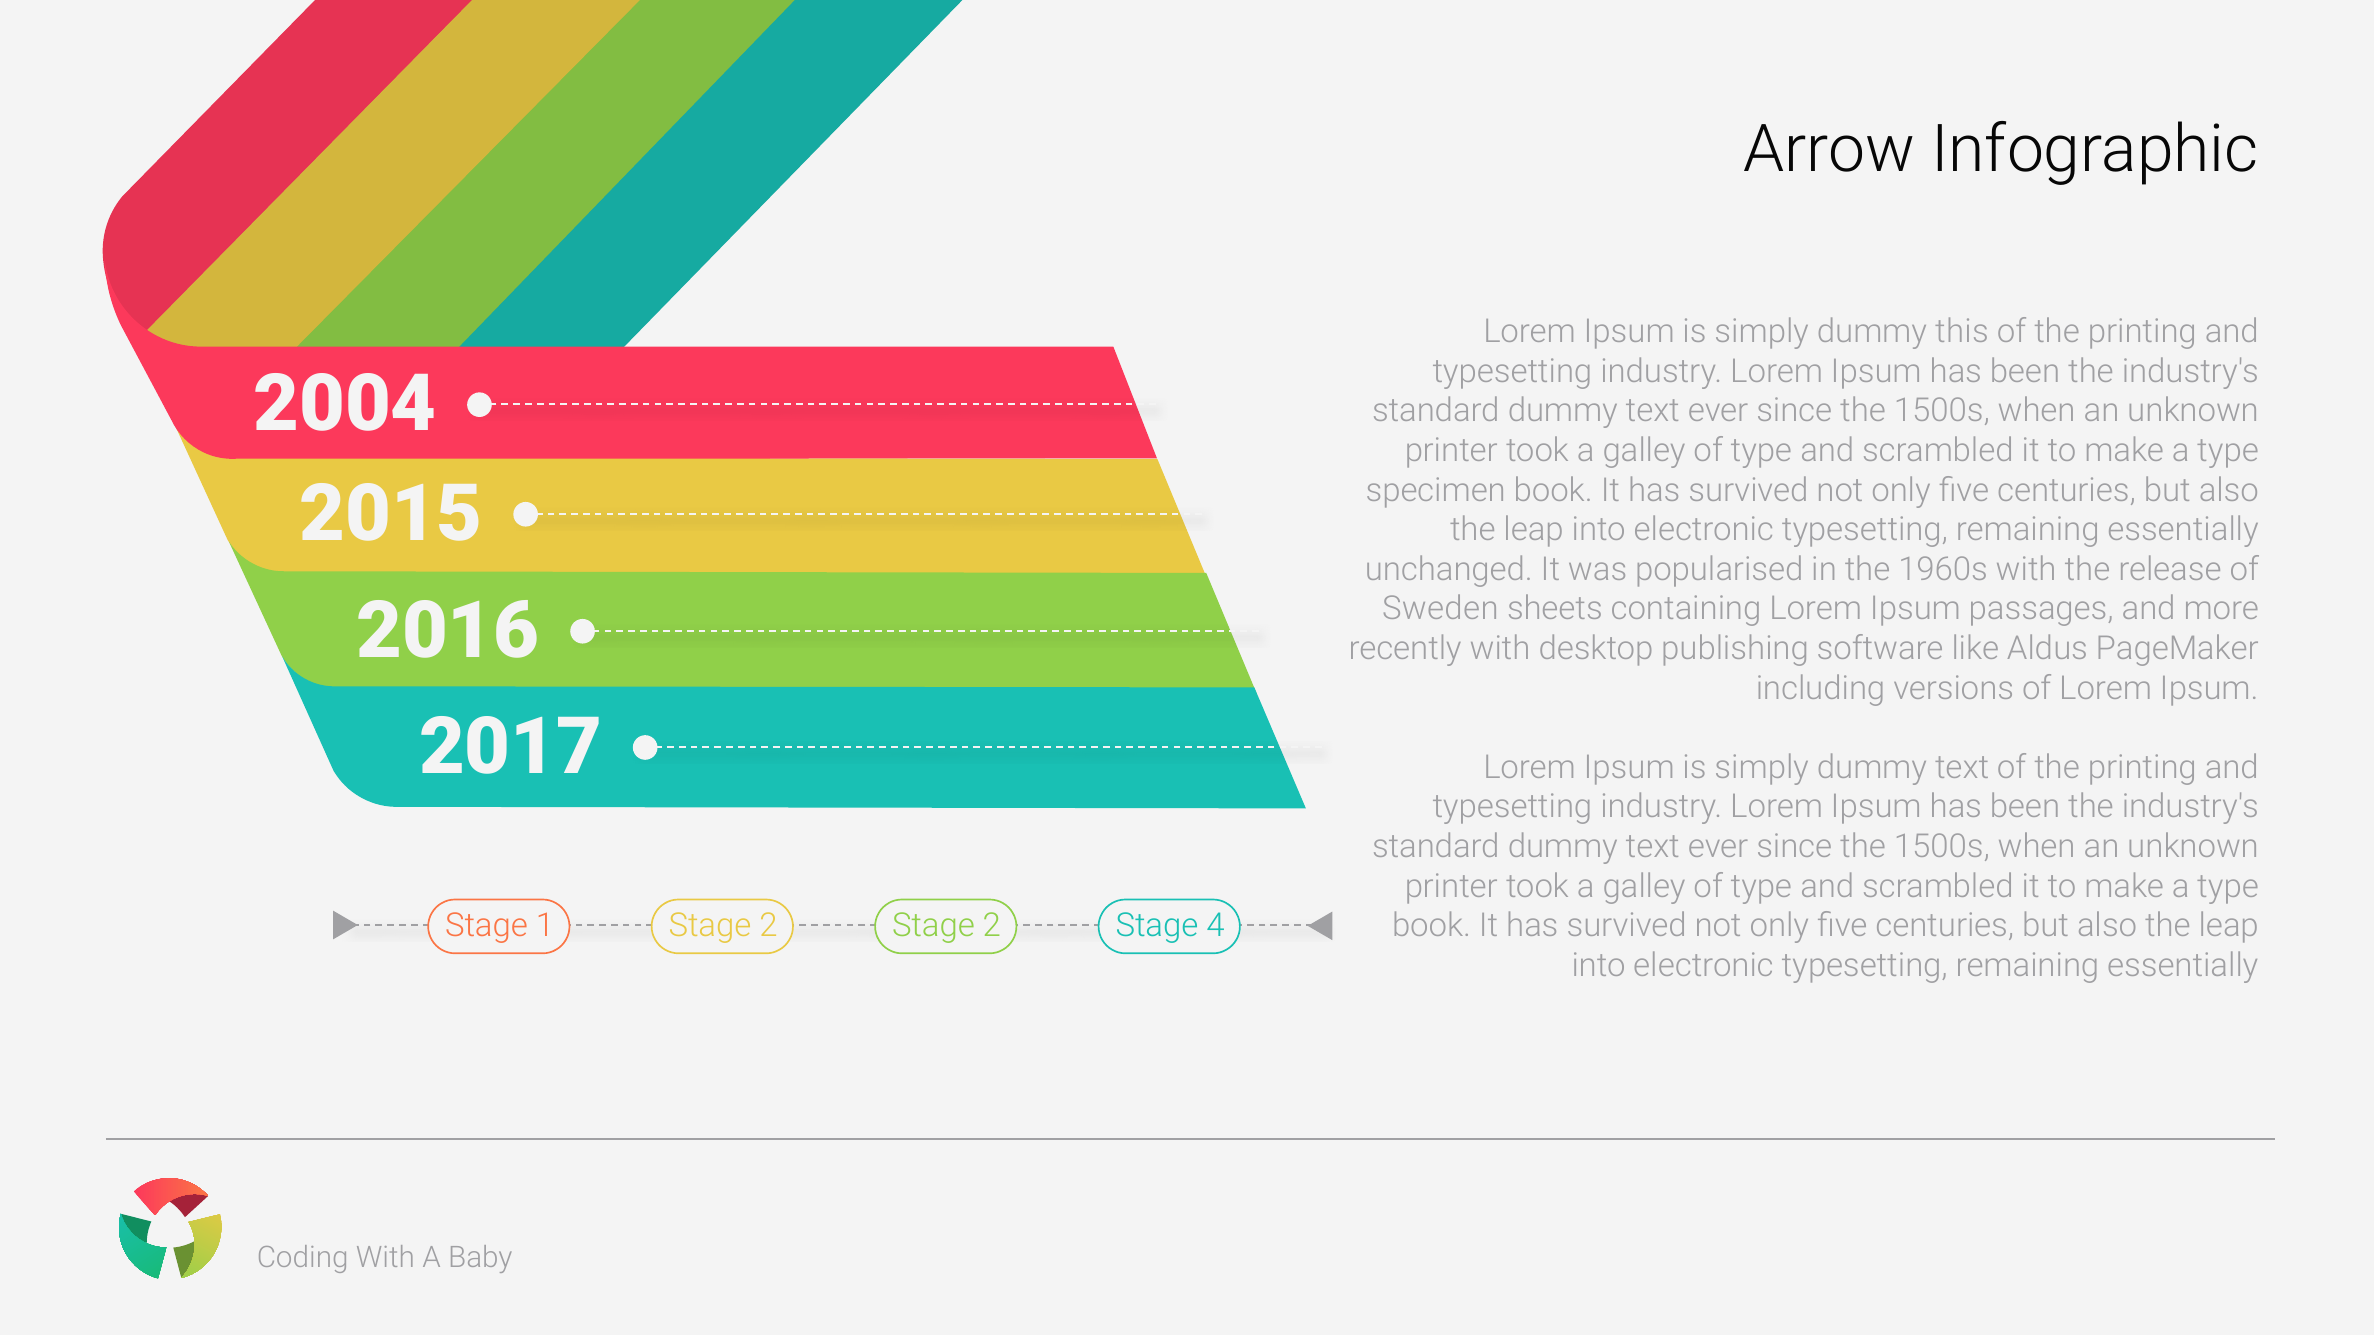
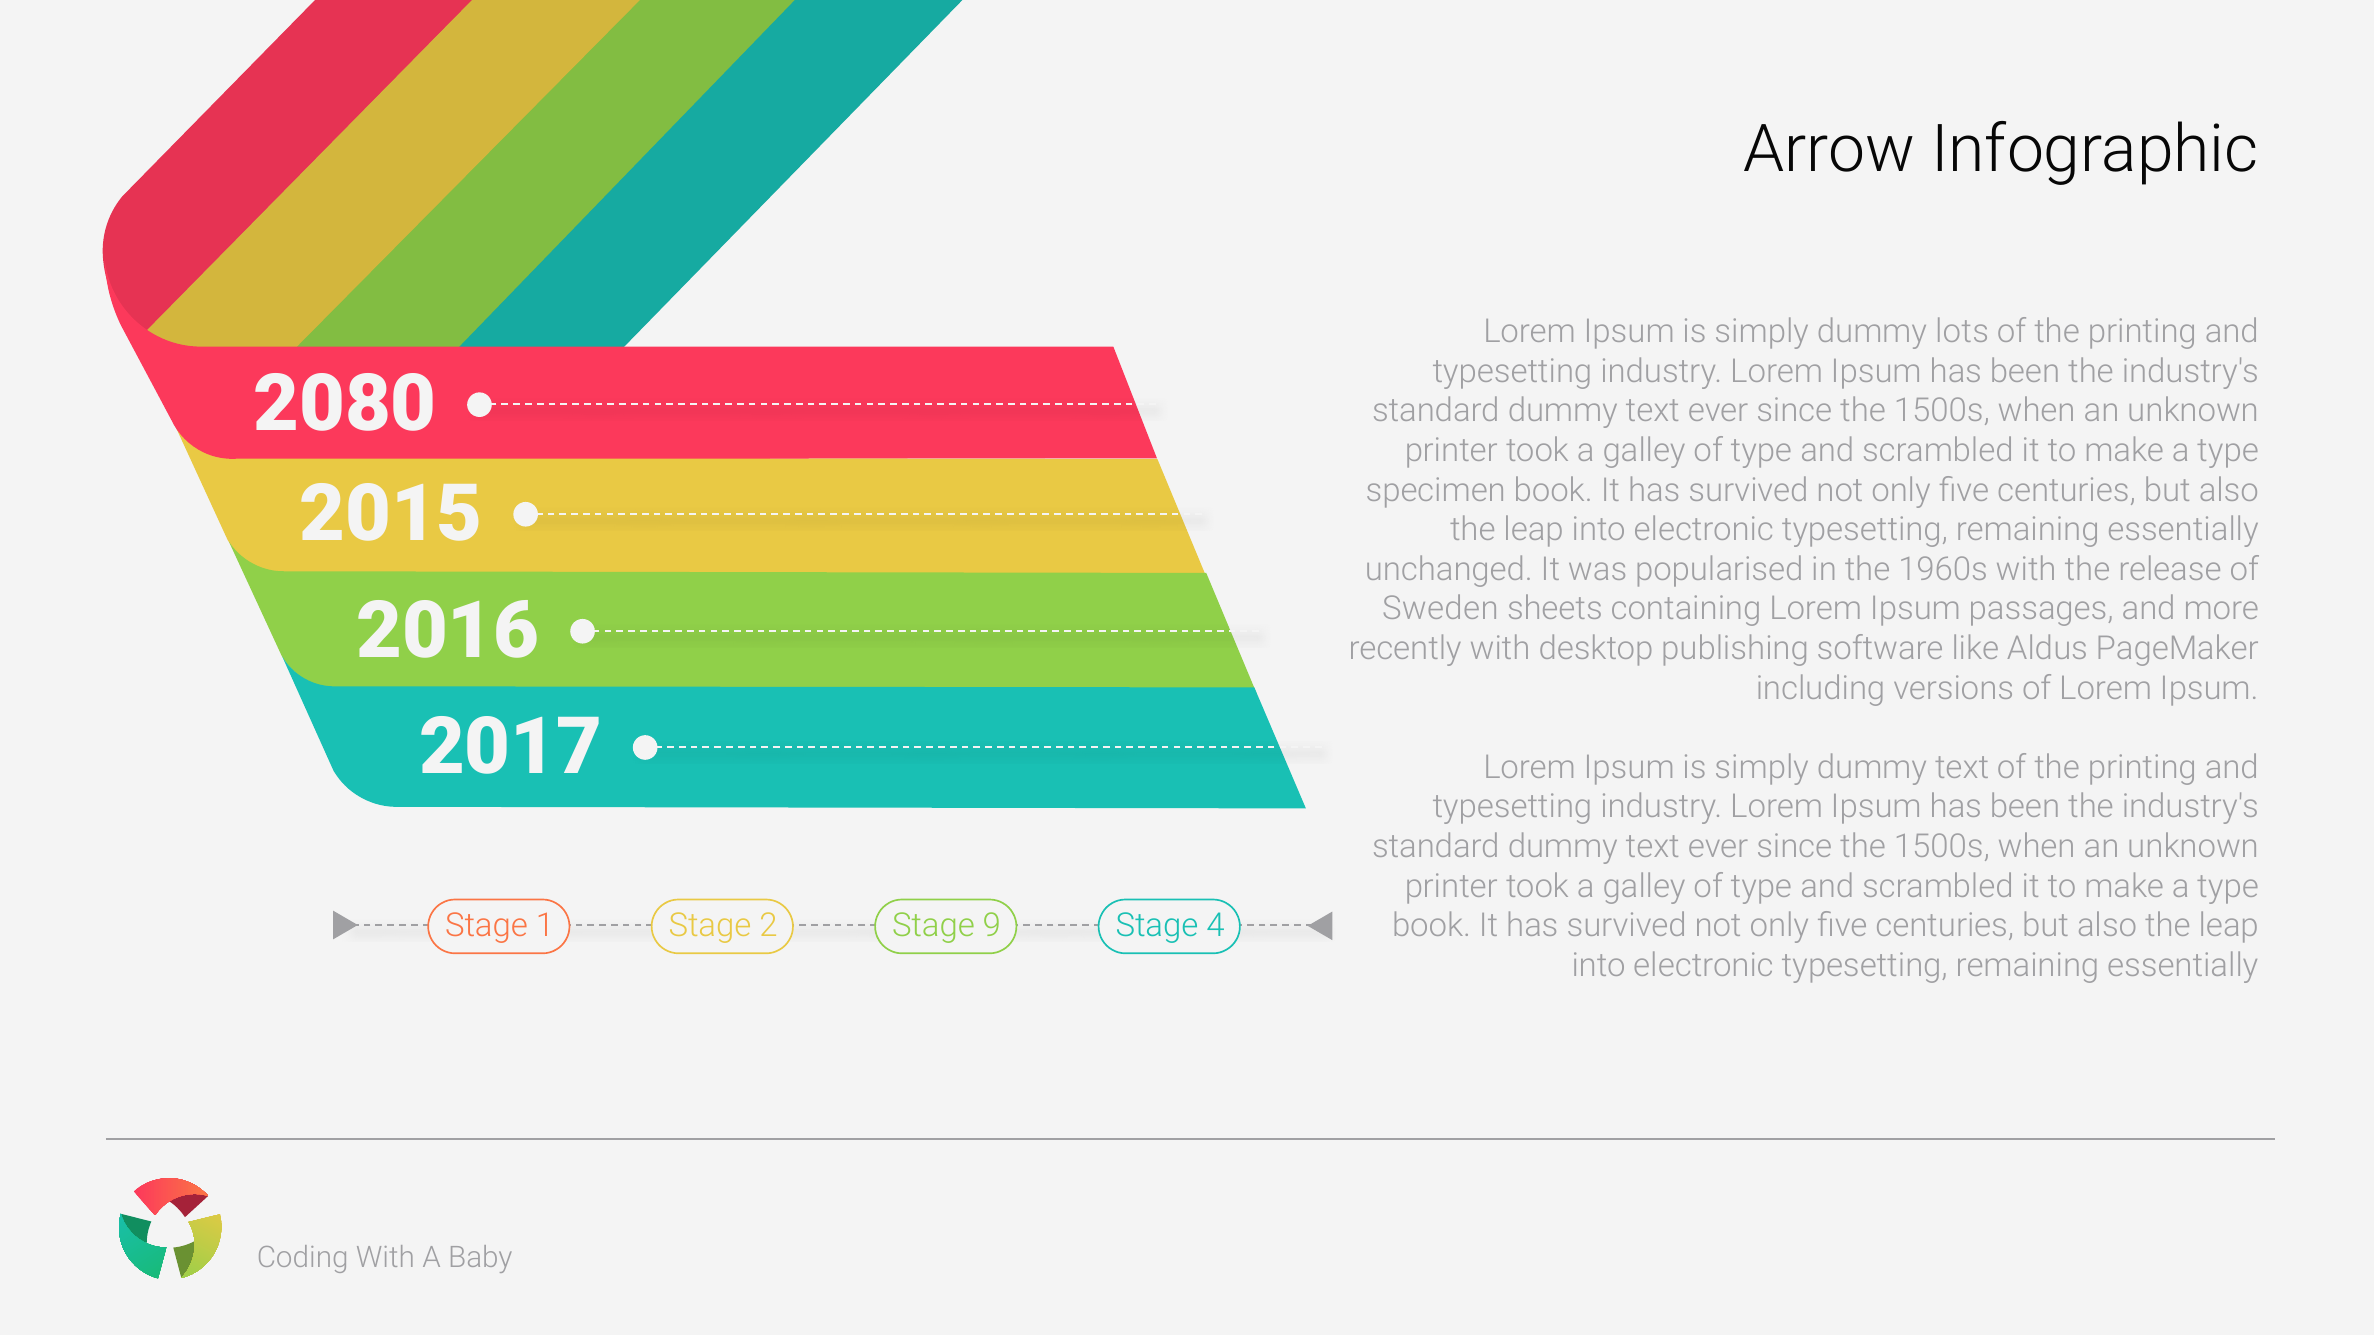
this: this -> lots
2004: 2004 -> 2080
2 at (992, 926): 2 -> 9
